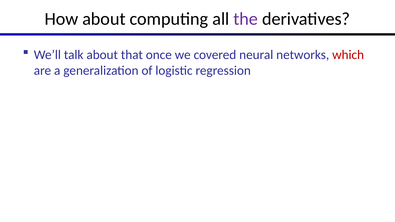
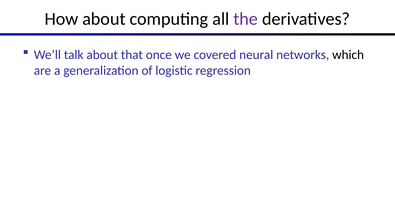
which colour: red -> black
